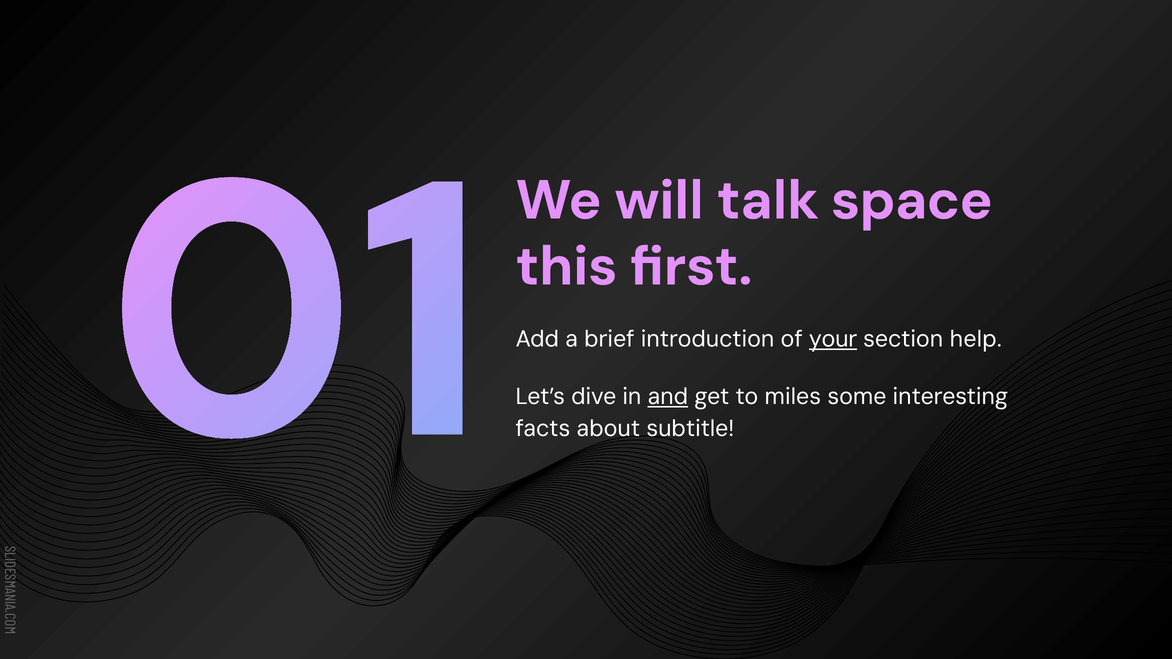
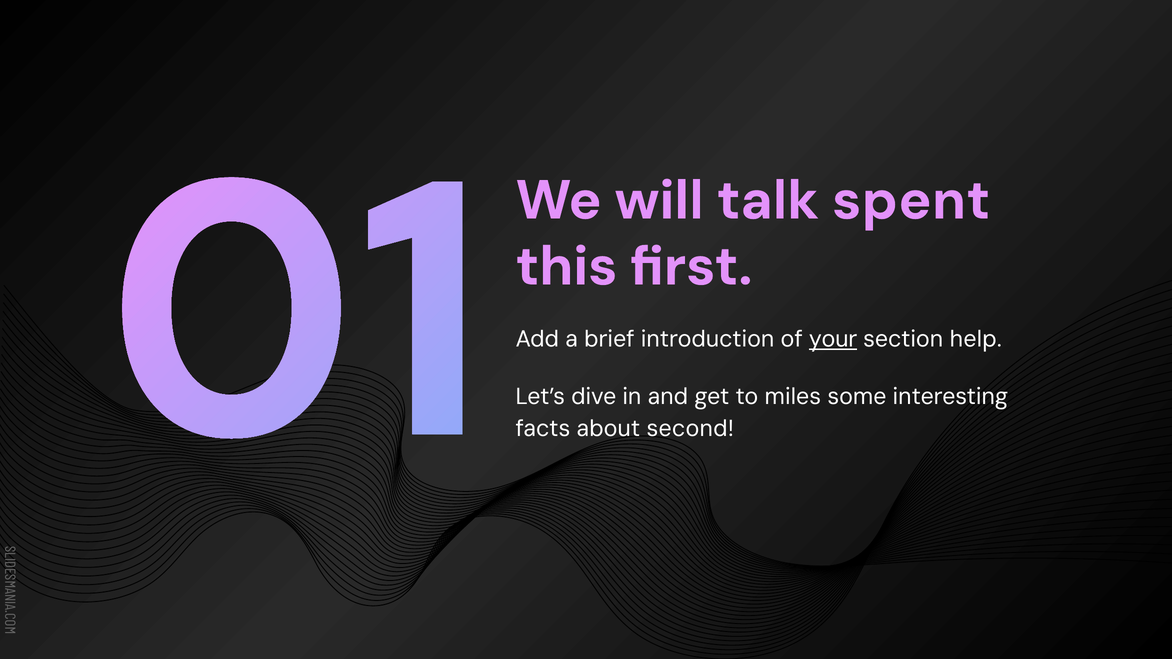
space: space -> spent
and underline: present -> none
subtitle: subtitle -> second
